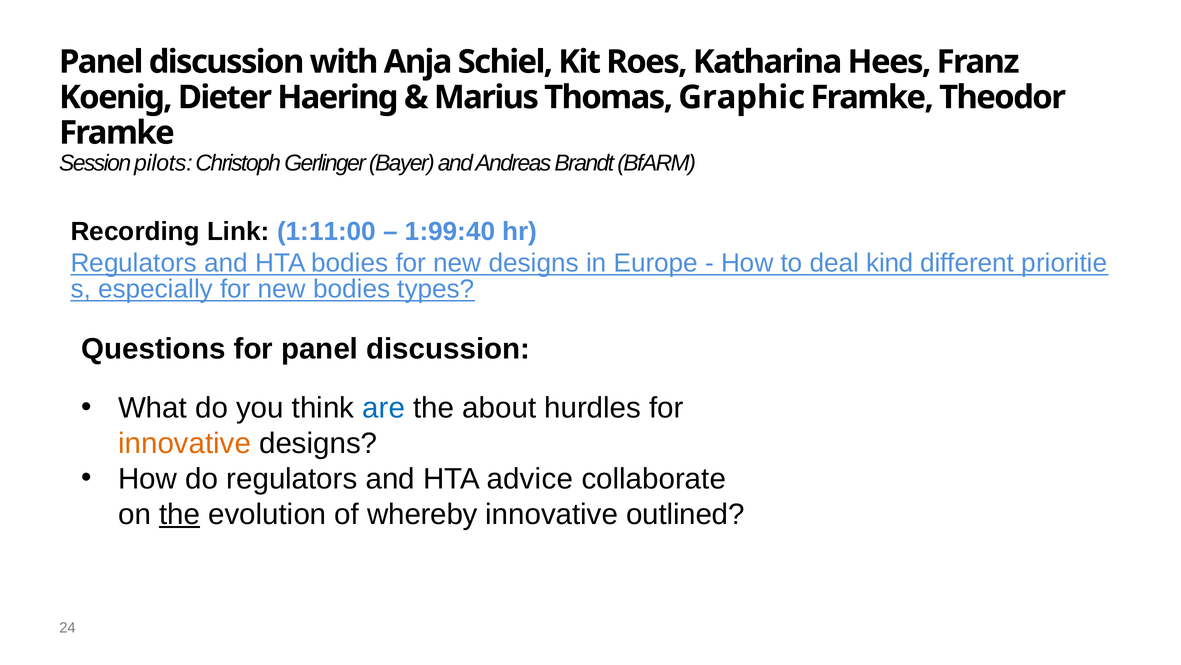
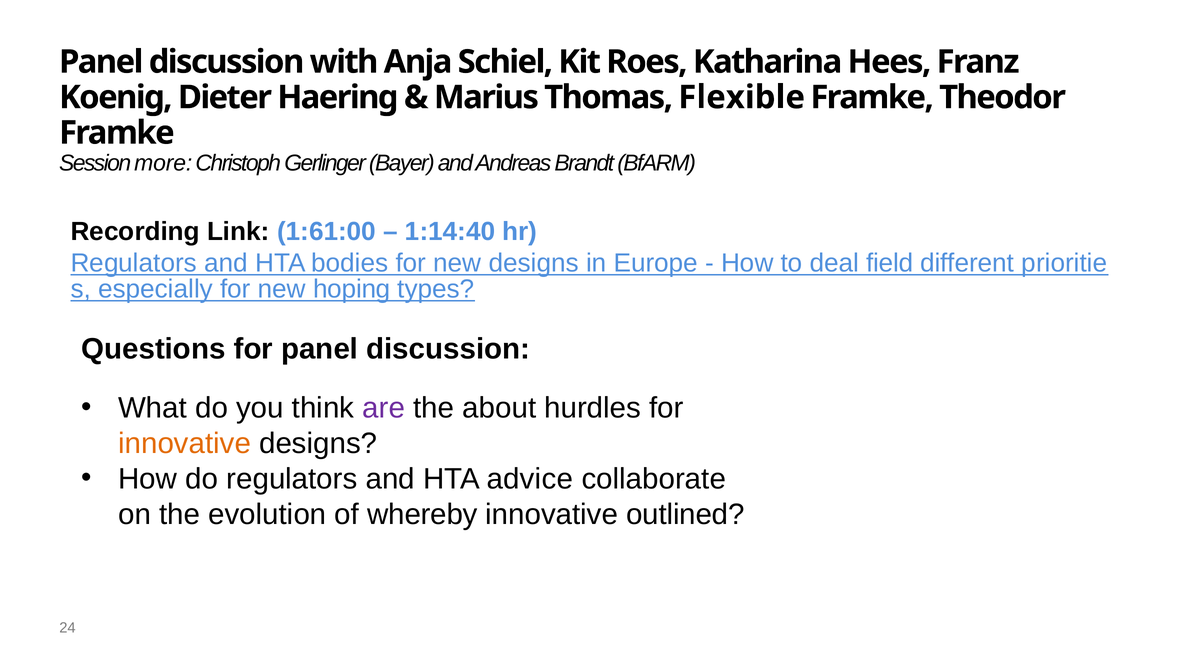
Graphic: Graphic -> Flexible
pilots: pilots -> more
1:11:00: 1:11:00 -> 1:61:00
1:99:40: 1:99:40 -> 1:14:40
kind: kind -> field
new bodies: bodies -> hoping
are colour: blue -> purple
the at (180, 514) underline: present -> none
